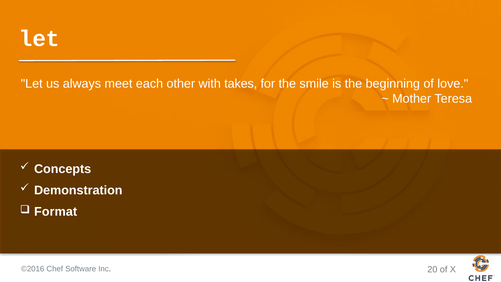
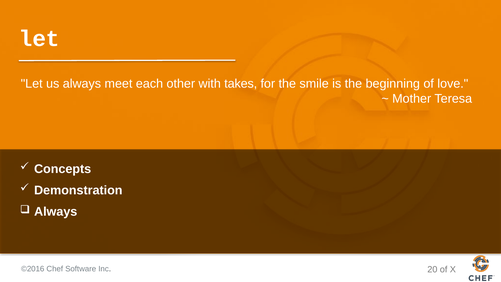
Format at (56, 212): Format -> Always
